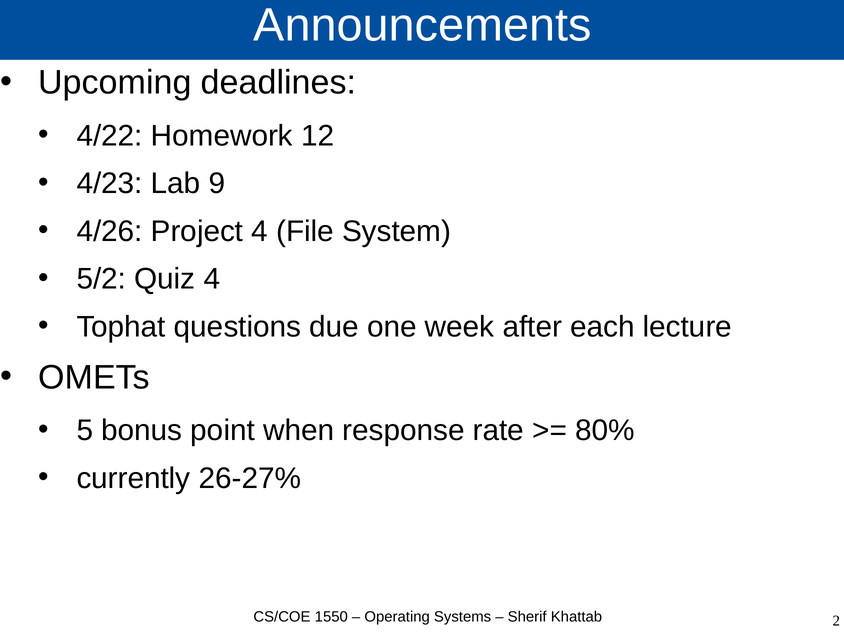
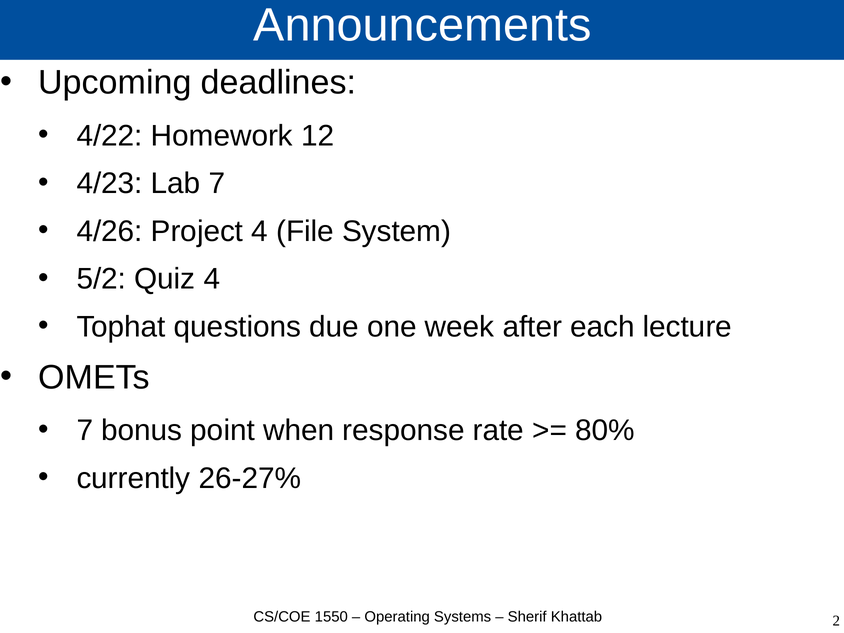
Lab 9: 9 -> 7
5 at (85, 430): 5 -> 7
